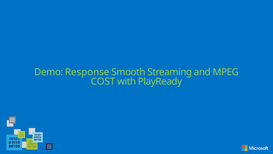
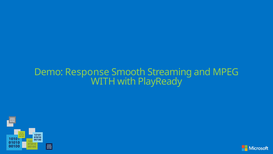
COST at (103, 81): COST -> WITH
